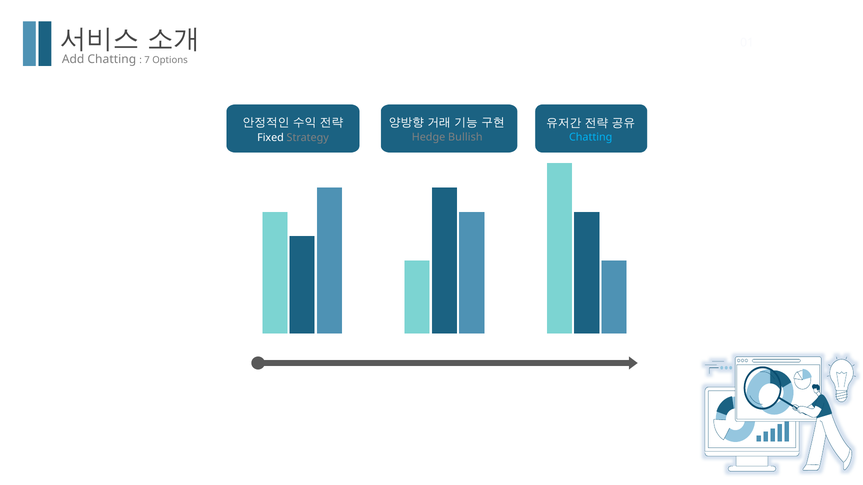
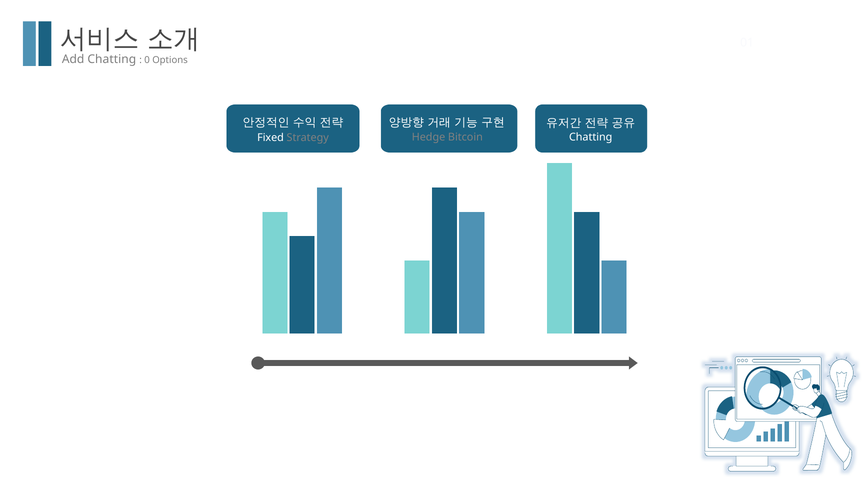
7: 7 -> 0
Bullish: Bullish -> Bitcoin
Chatting at (591, 138) colour: light blue -> white
